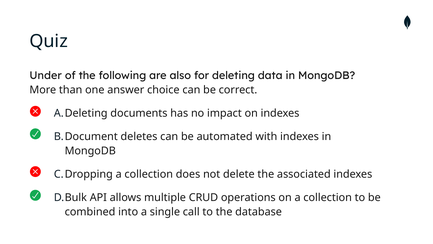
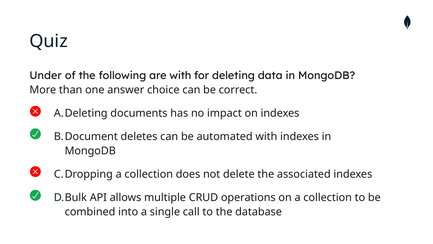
are also: also -> with
